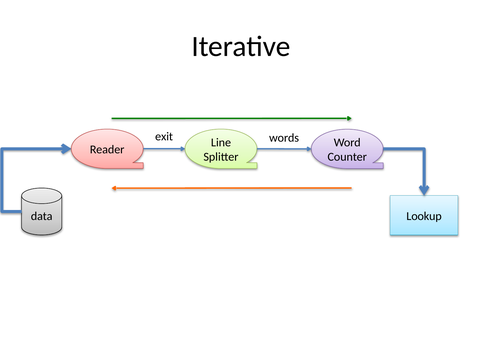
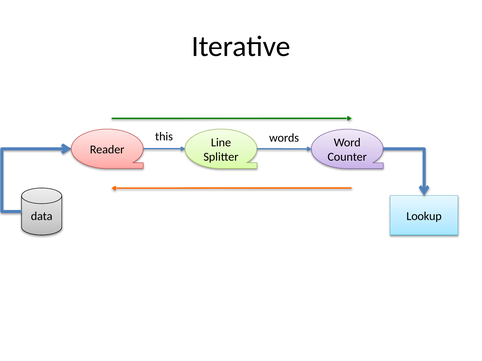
exit: exit -> this
